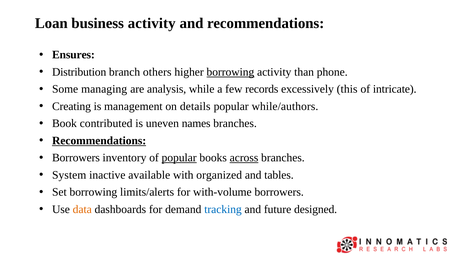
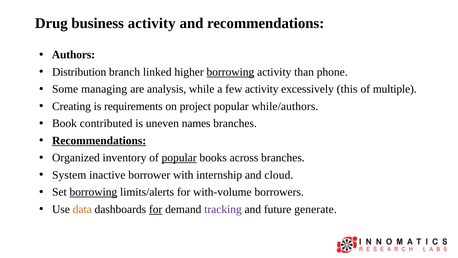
Loan: Loan -> Drug
Ensures: Ensures -> Authors
others: others -> linked
few records: records -> activity
intricate: intricate -> multiple
management: management -> requirements
details: details -> project
Borrowers at (76, 158): Borrowers -> Organized
across underline: present -> none
available: available -> borrower
organized: organized -> internship
tables: tables -> cloud
borrowing at (93, 192) underline: none -> present
for at (156, 209) underline: none -> present
tracking colour: blue -> purple
designed: designed -> generate
